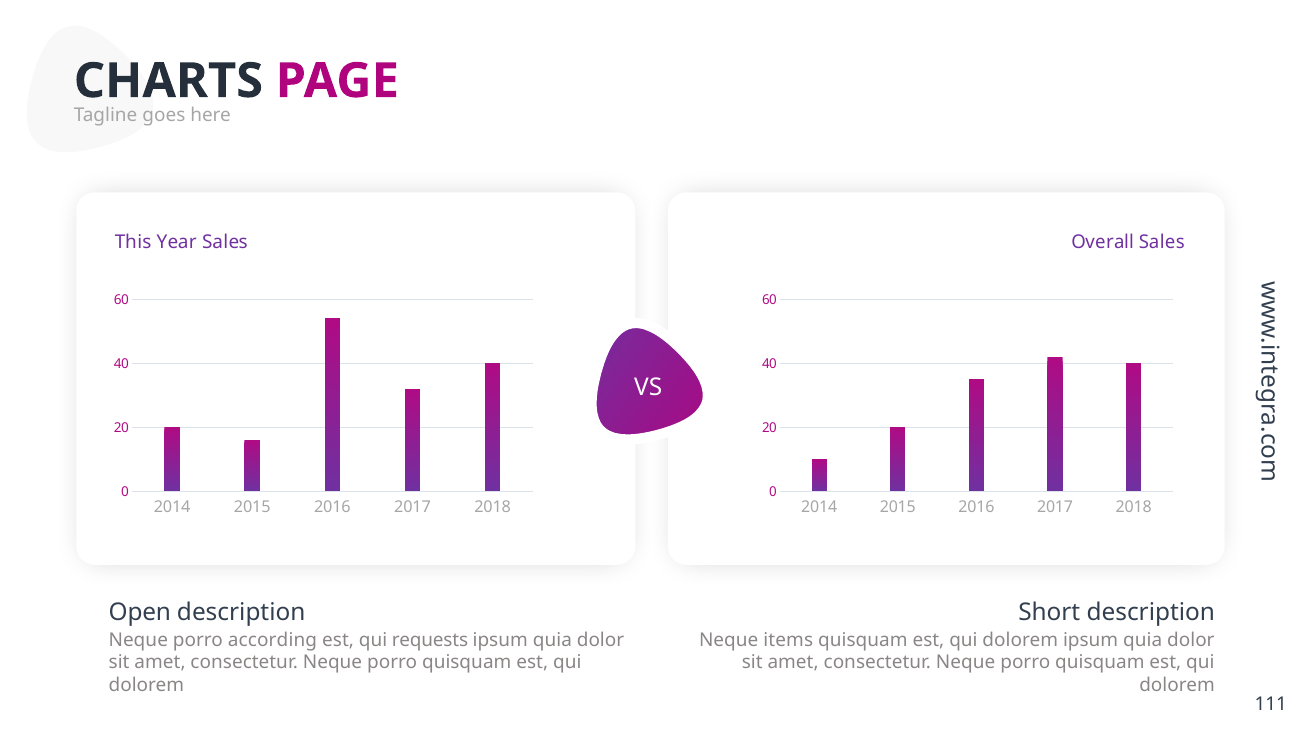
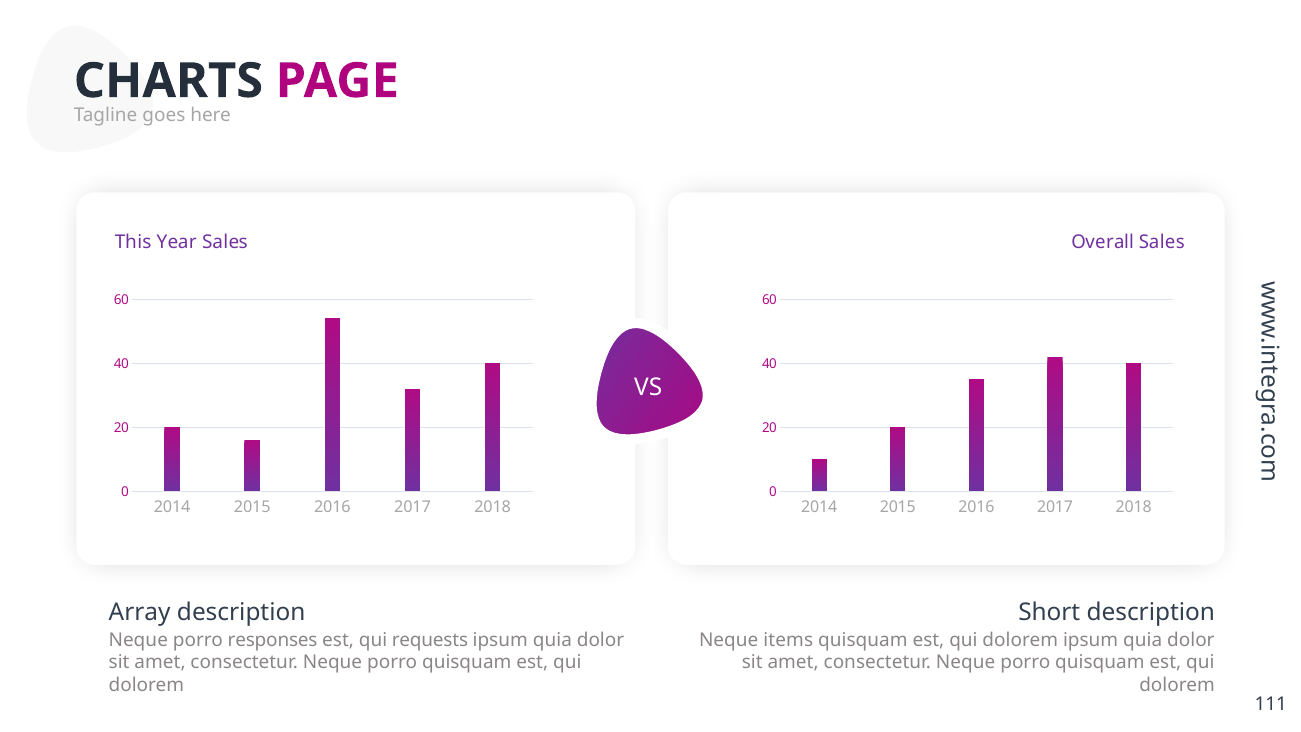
Open: Open -> Array
according: according -> responses
